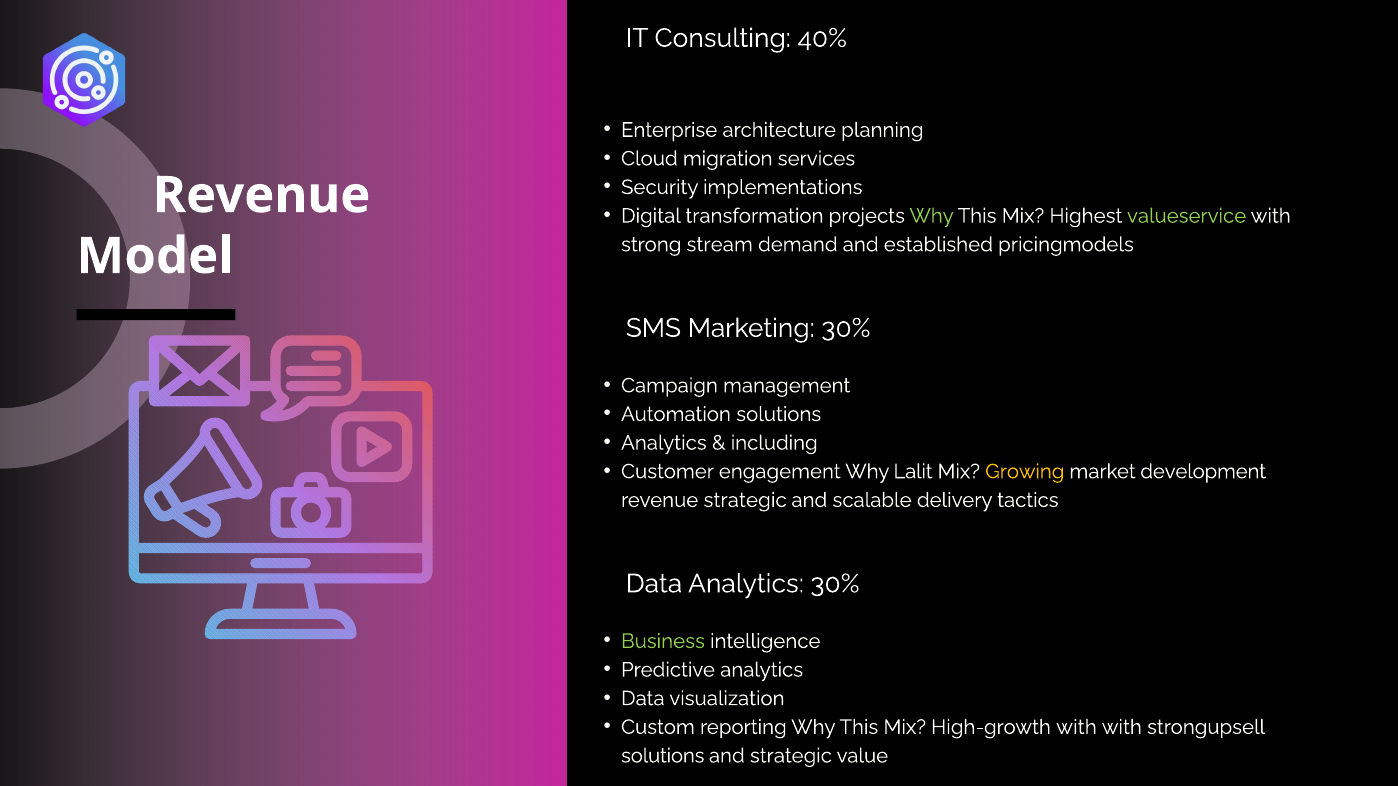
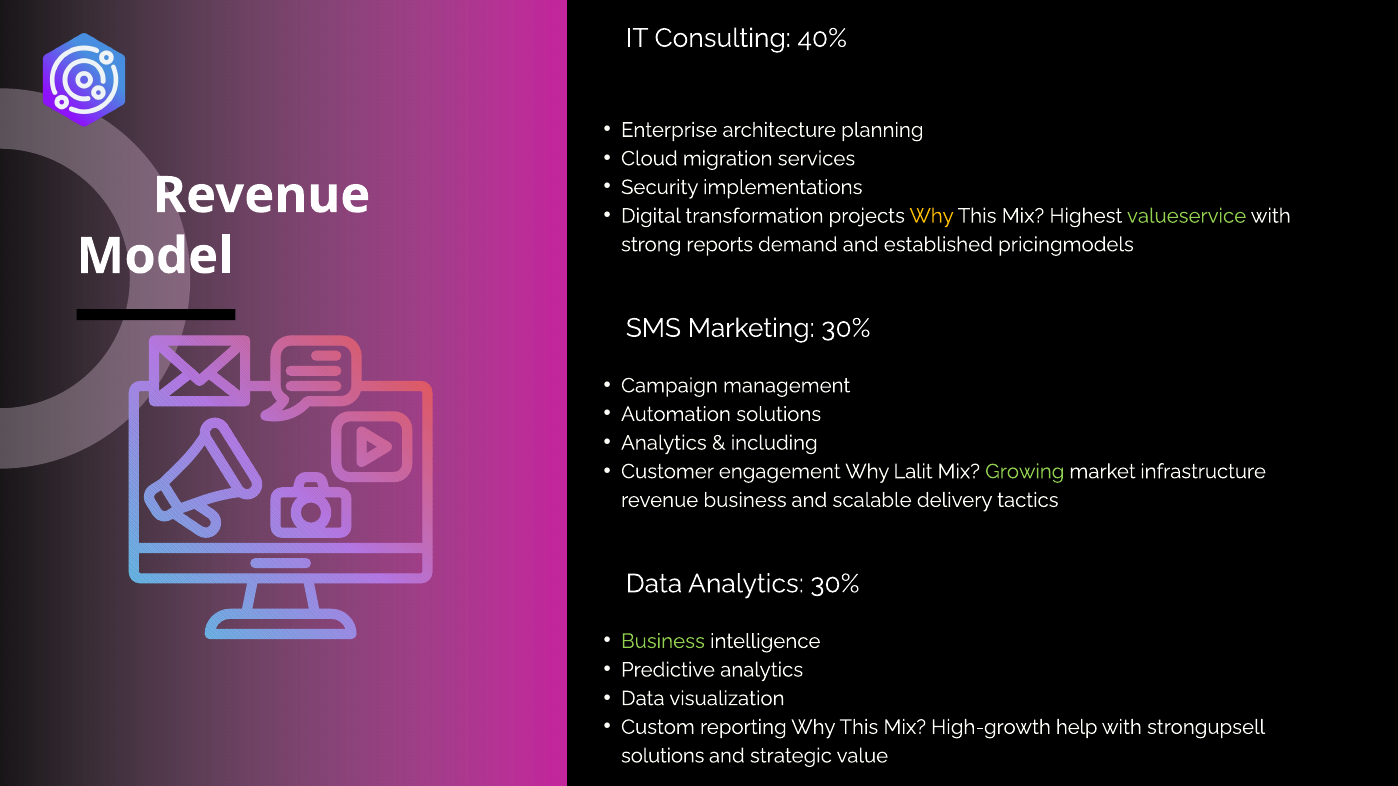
Why at (932, 216) colour: light green -> yellow
stream: stream -> reports
Growing colour: yellow -> light green
development: development -> infrastructure
revenue strategic: strategic -> business
High-growth with: with -> help
